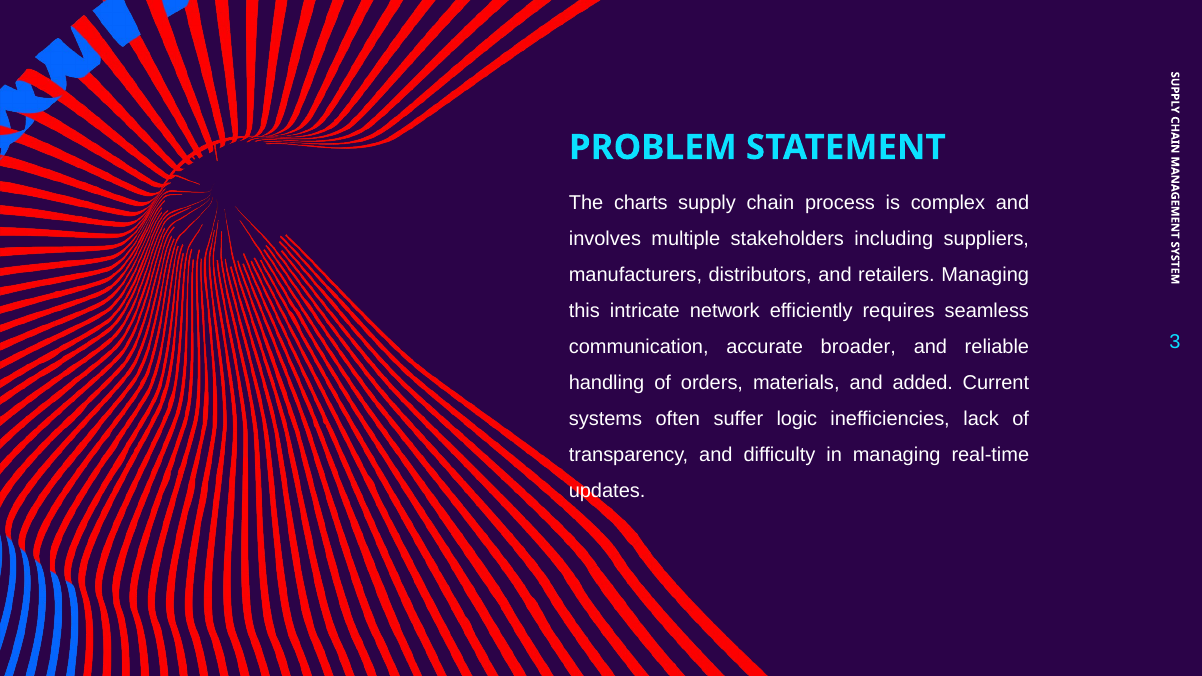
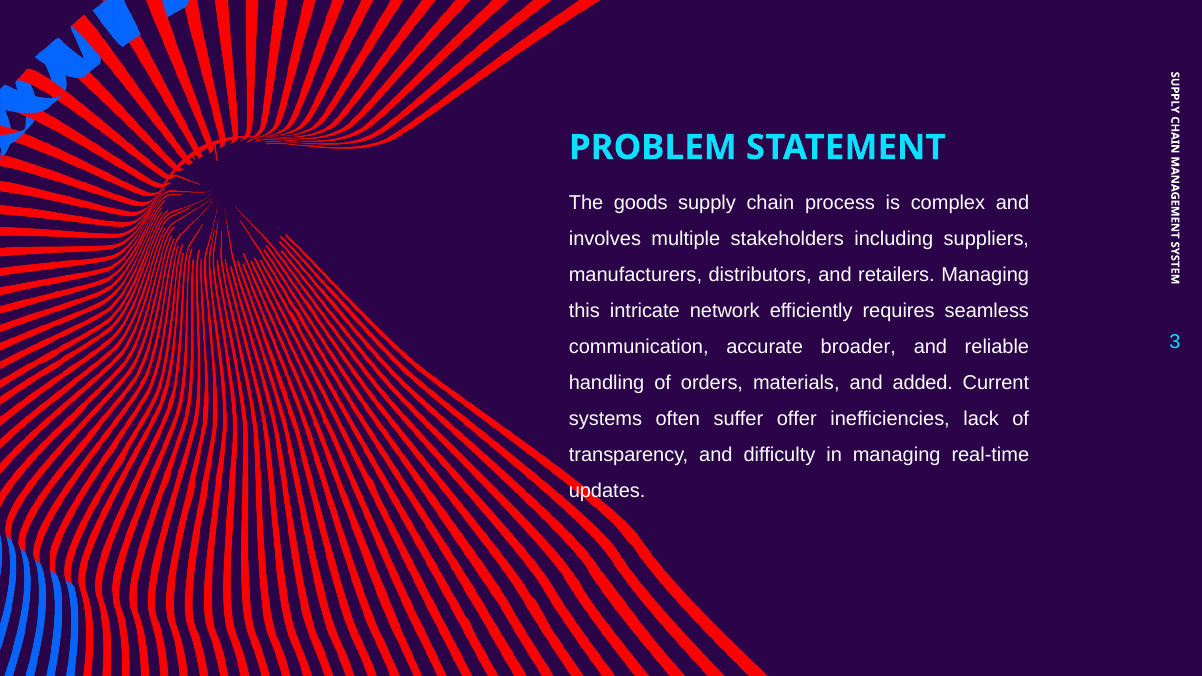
charts: charts -> goods
logic: logic -> offer
